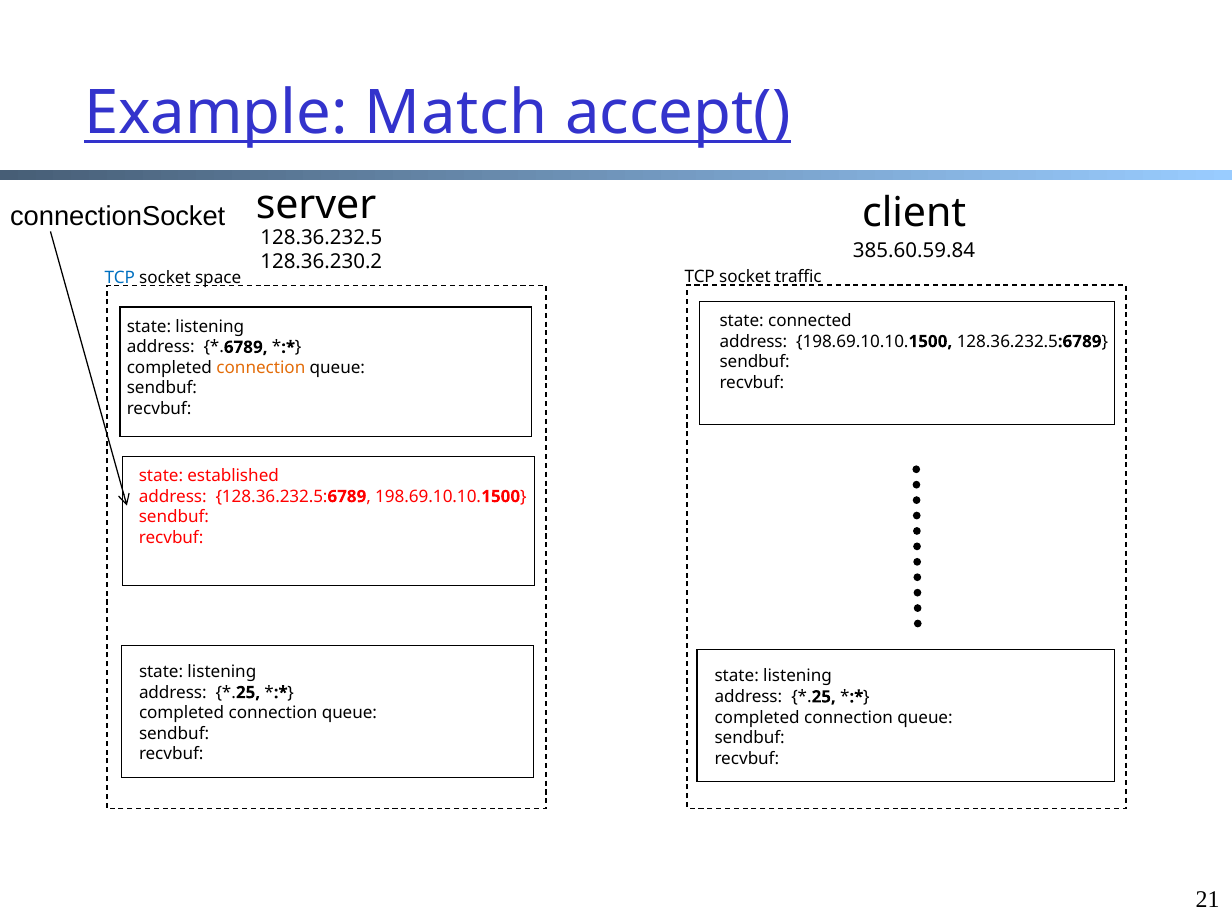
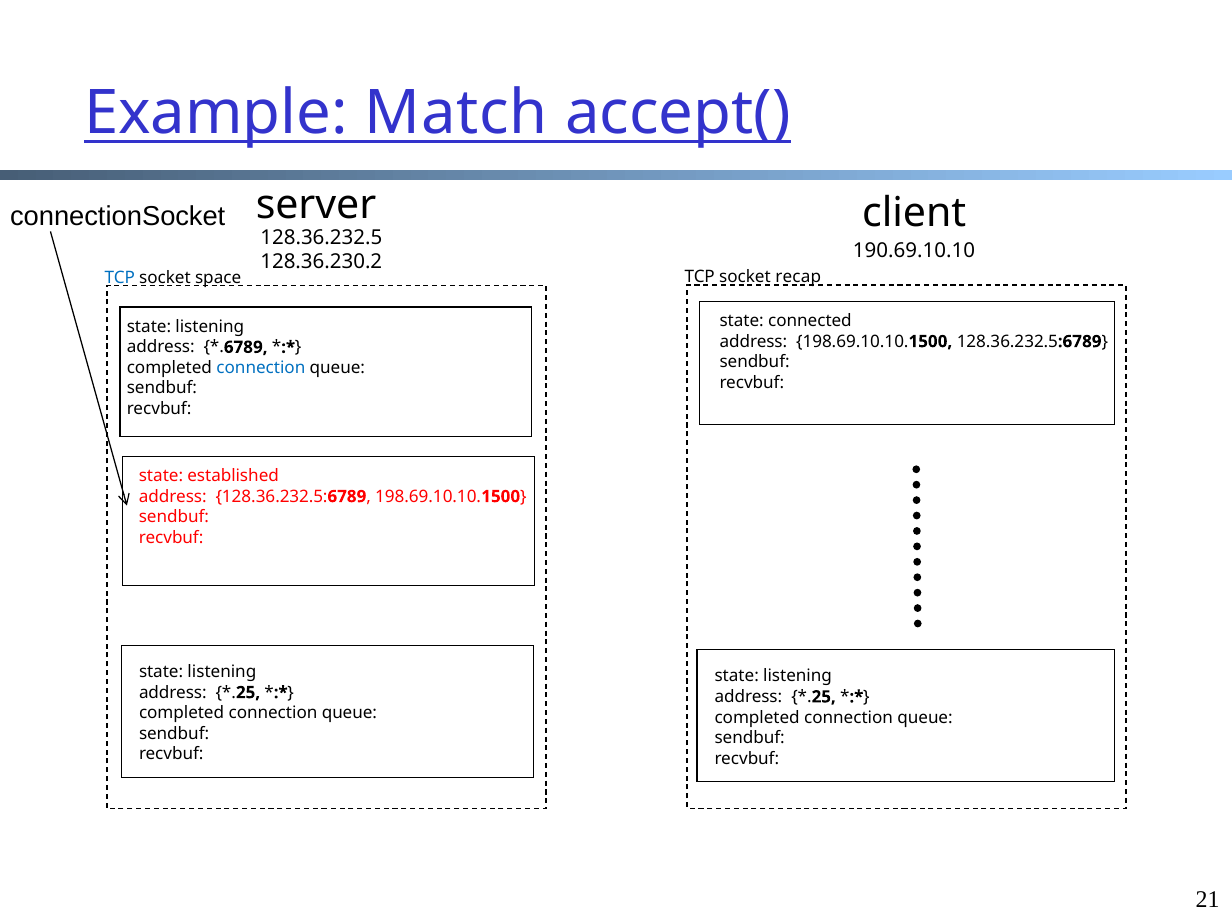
385.60.59.84: 385.60.59.84 -> 190.69.10.10
traffic: traffic -> recap
connection at (261, 368) colour: orange -> blue
